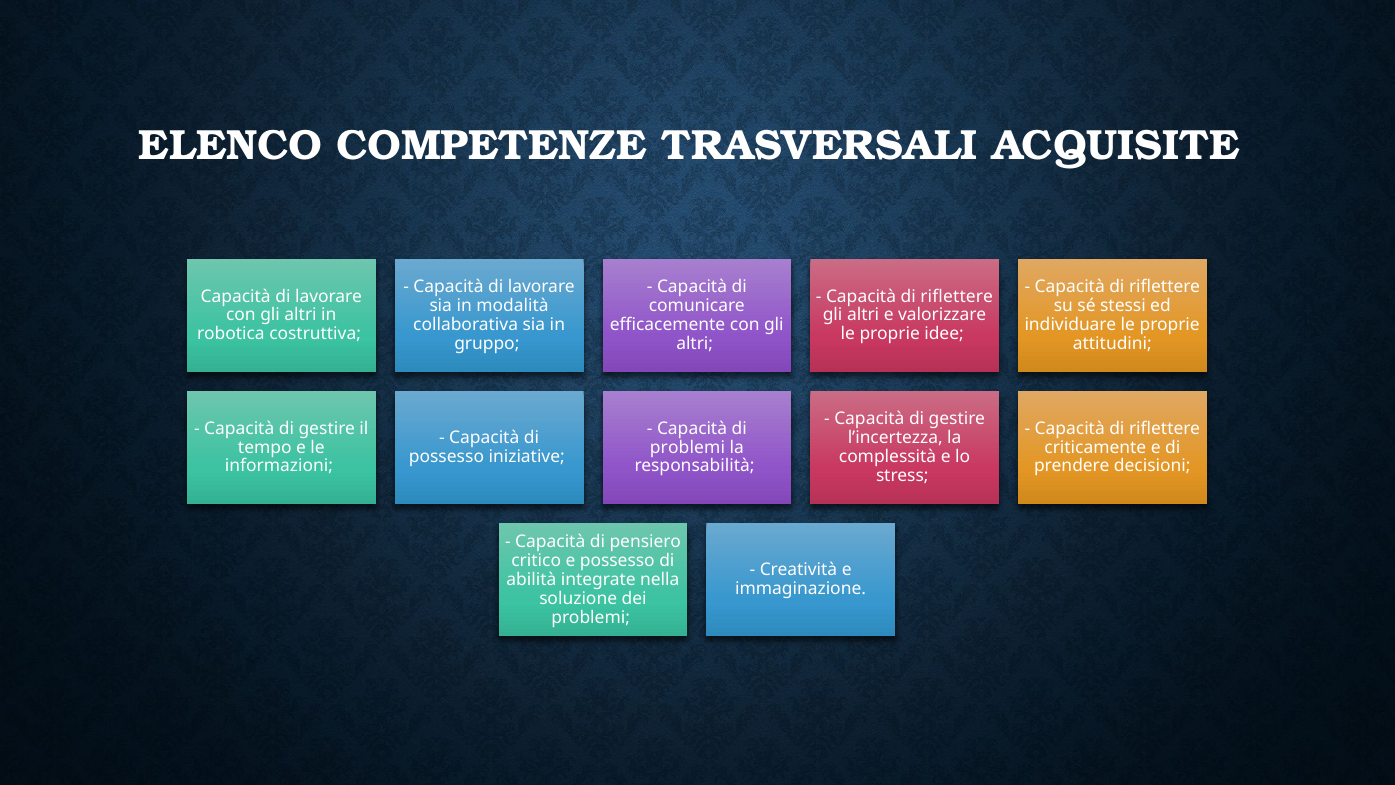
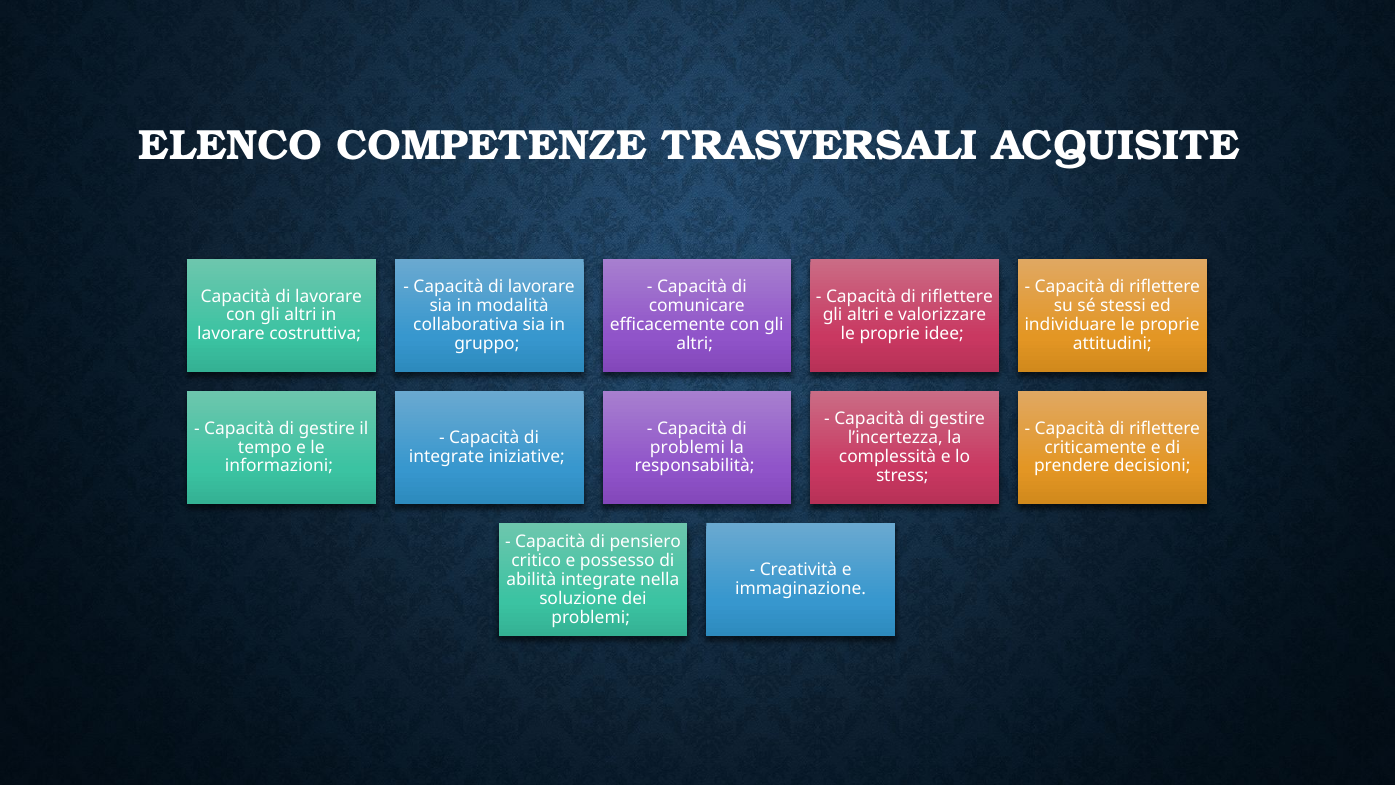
robotica at (231, 334): robotica -> lavorare
possesso at (446, 457): possesso -> integrate
